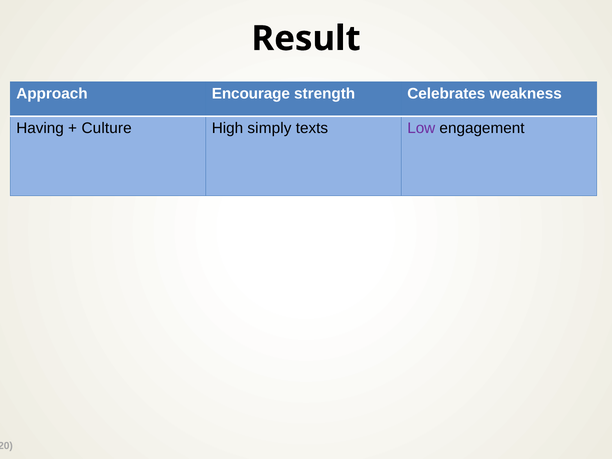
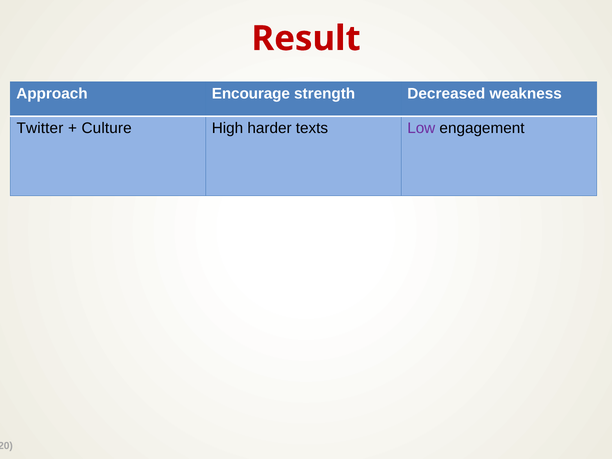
Result colour: black -> red
Celebrates: Celebrates -> Decreased
Having: Having -> Twitter
simply: simply -> harder
